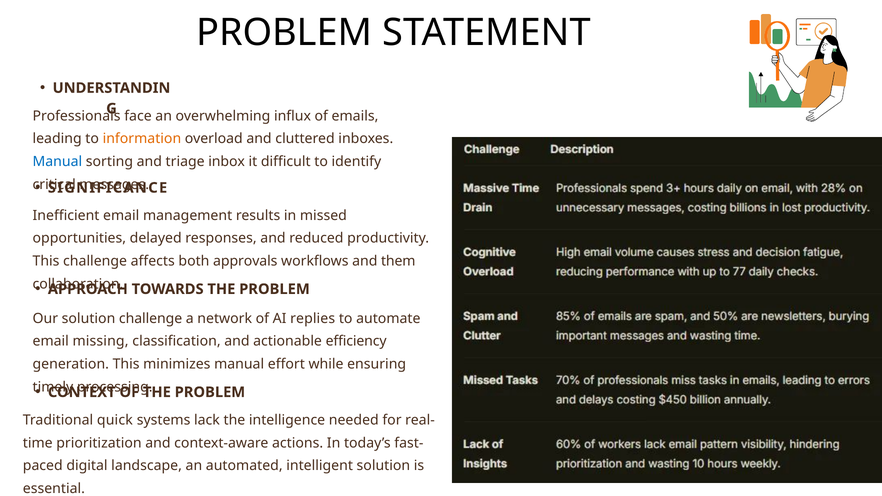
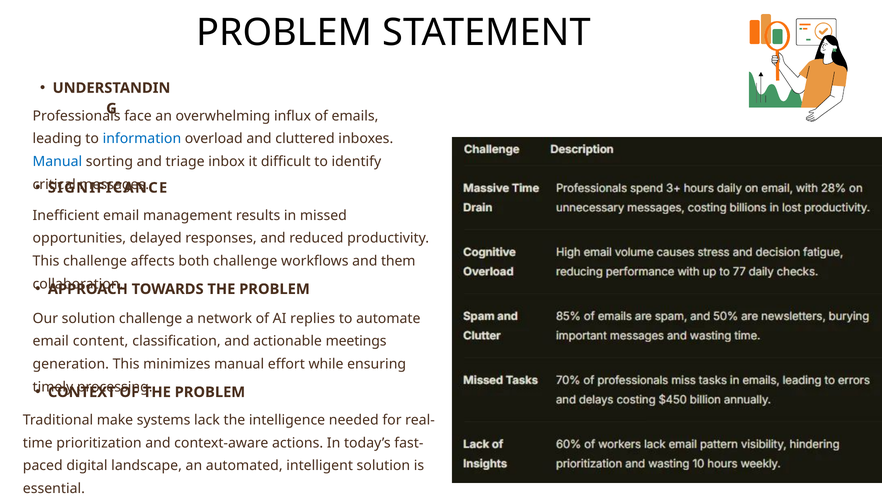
information colour: orange -> blue
both approvals: approvals -> challenge
missing: missing -> content
efficiency: efficiency -> meetings
quick: quick -> make
